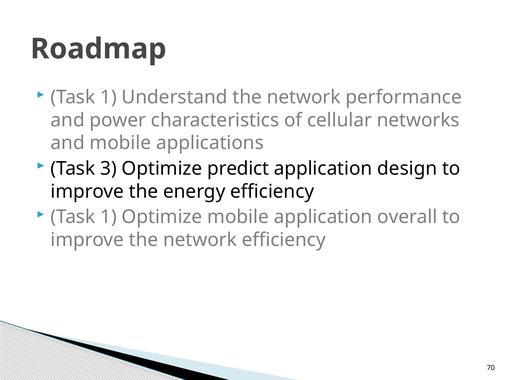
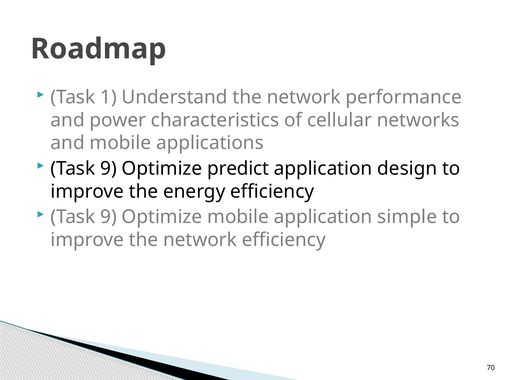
3 at (108, 169): 3 -> 9
1 at (108, 217): 1 -> 9
overall: overall -> simple
